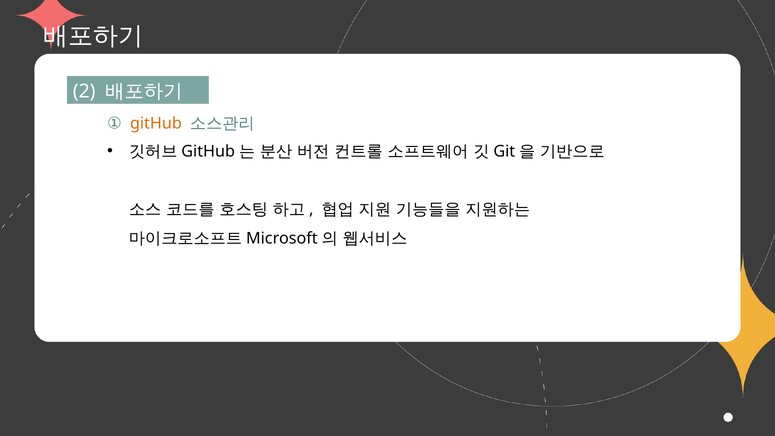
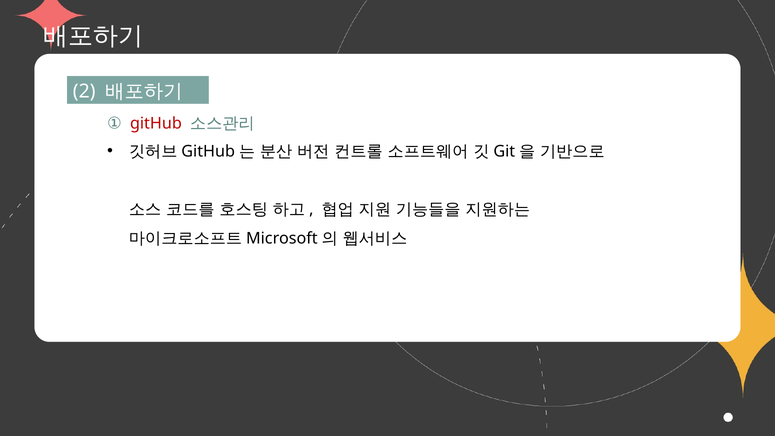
gitHub colour: orange -> red
